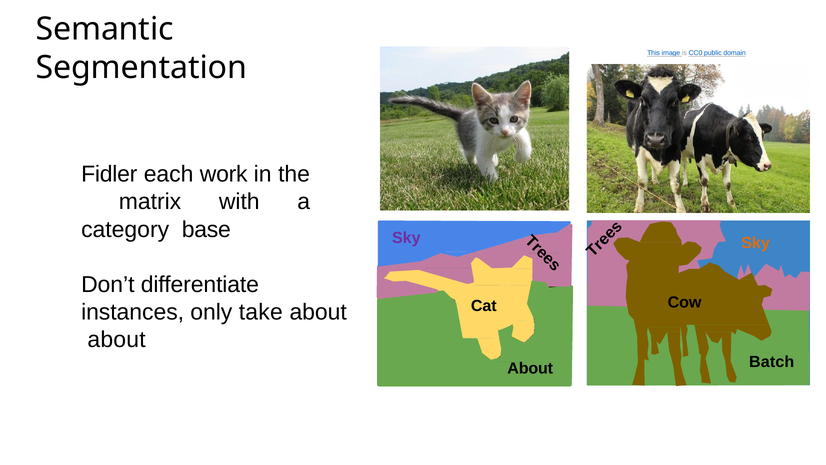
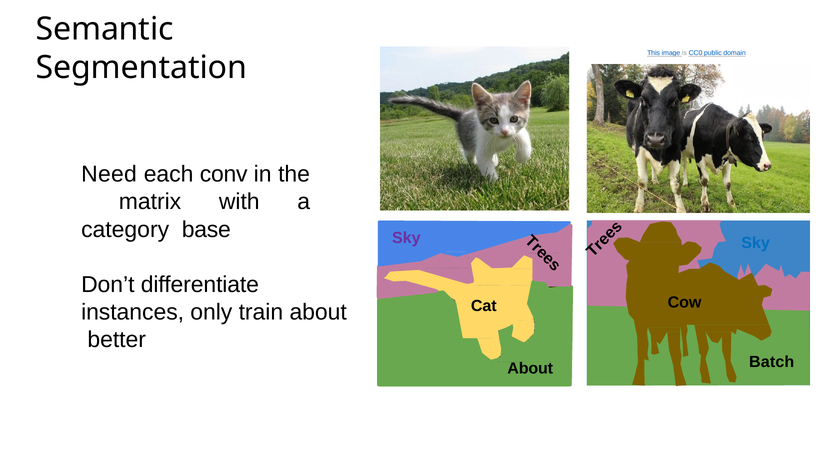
Fidler: Fidler -> Need
work: work -> conv
Sky at (756, 243) colour: orange -> blue
take: take -> train
about at (117, 339): about -> better
